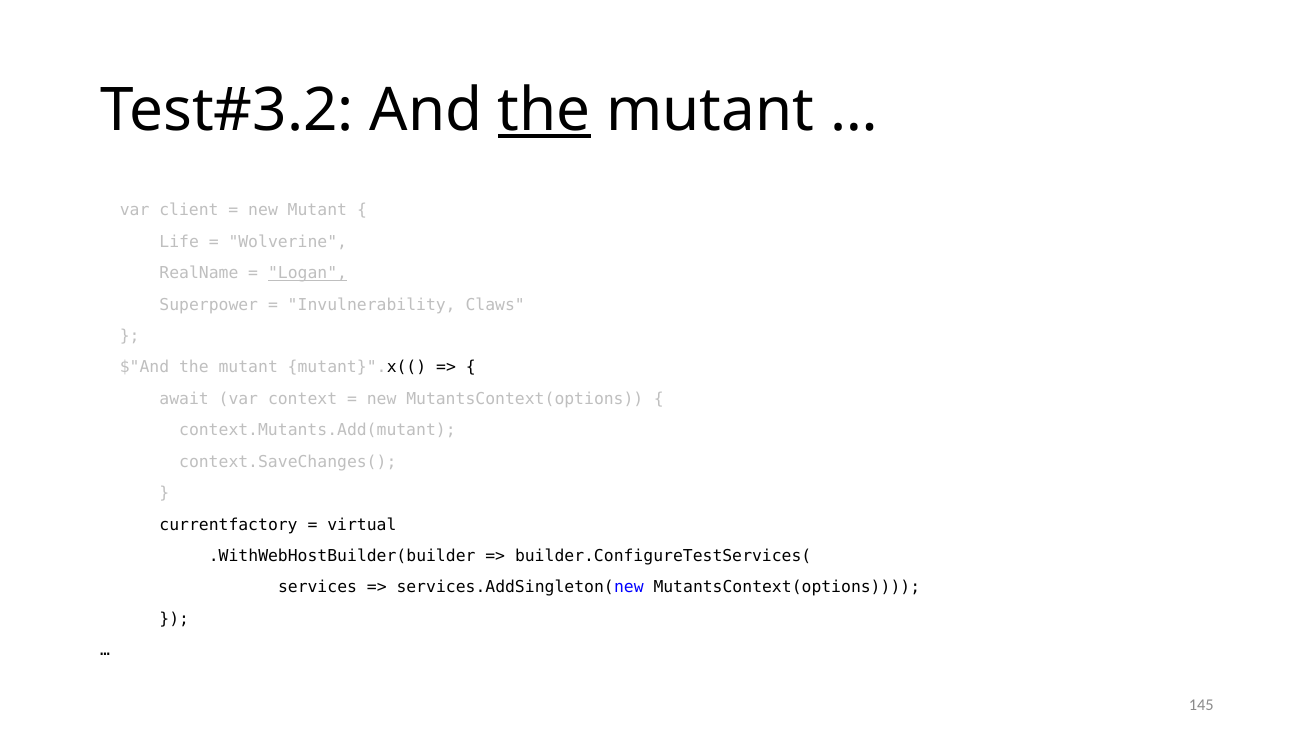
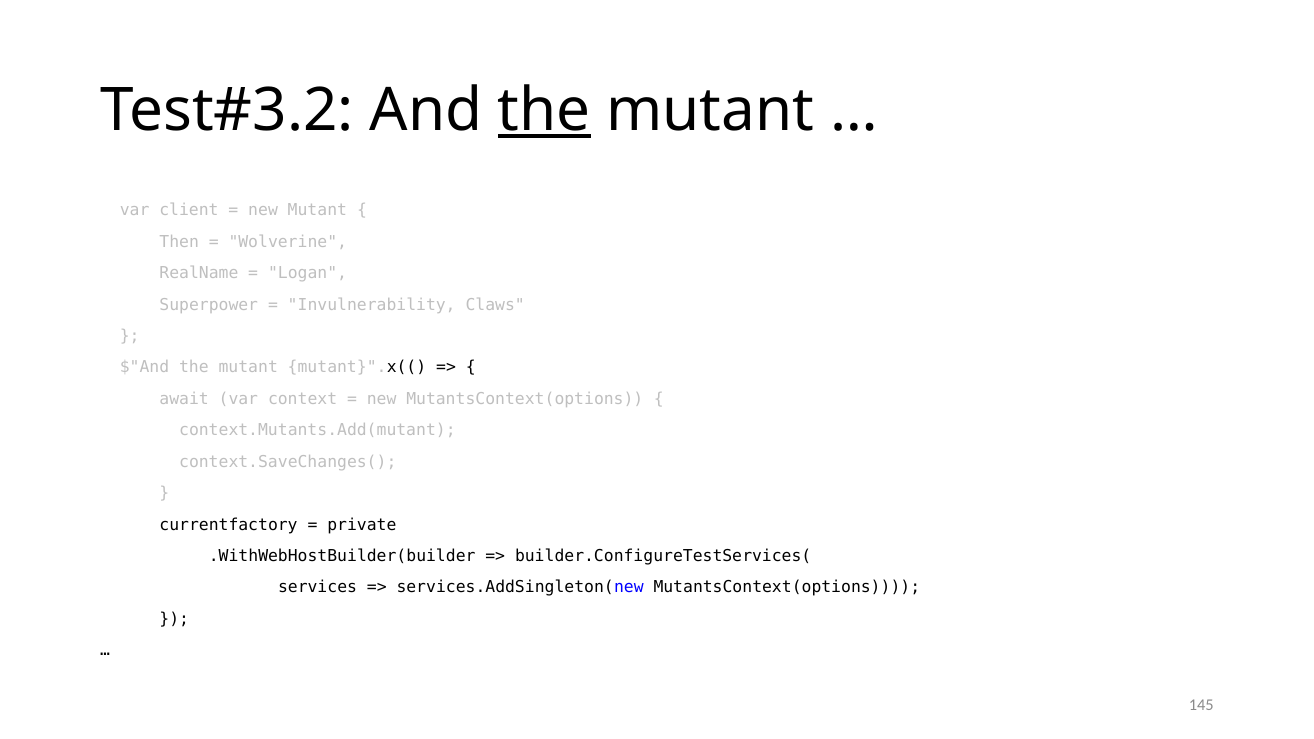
Life: Life -> Then
Logan underline: present -> none
virtual: virtual -> private
